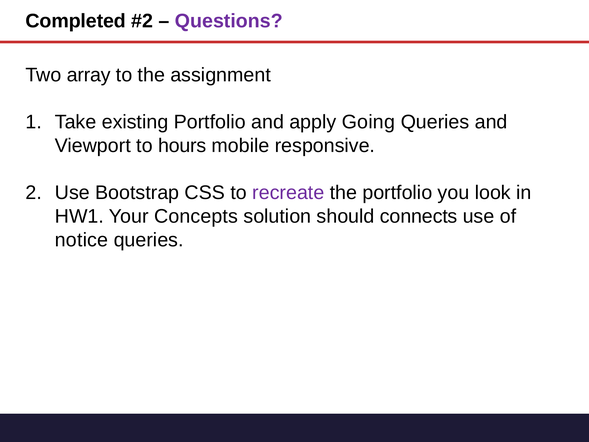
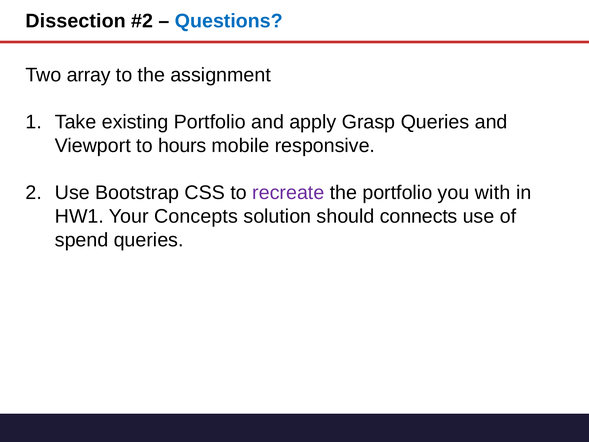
Completed: Completed -> Dissection
Questions colour: purple -> blue
Going: Going -> Grasp
look: look -> with
notice: notice -> spend
